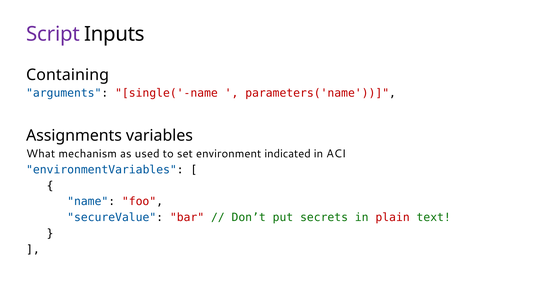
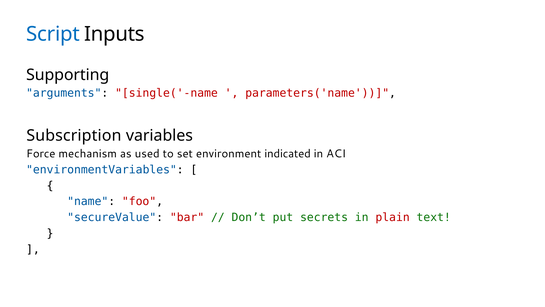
Script colour: purple -> blue
Containing: Containing -> Supporting
Assignments: Assignments -> Subscription
What: What -> Force
